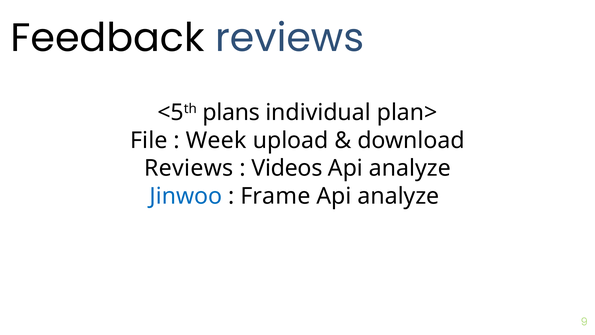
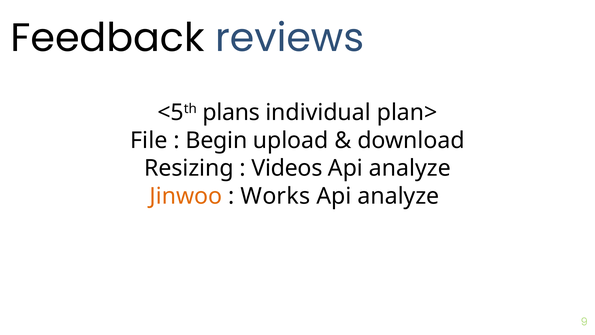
Week: Week -> Begin
Reviews at (189, 168): Reviews -> Resizing
Jinwoo colour: blue -> orange
Frame: Frame -> Works
